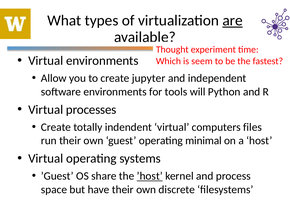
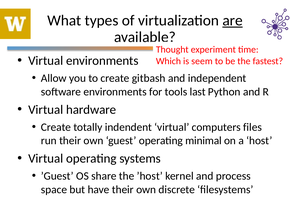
jupyter: jupyter -> gitbash
will: will -> last
processes: processes -> hardware
’host underline: present -> none
